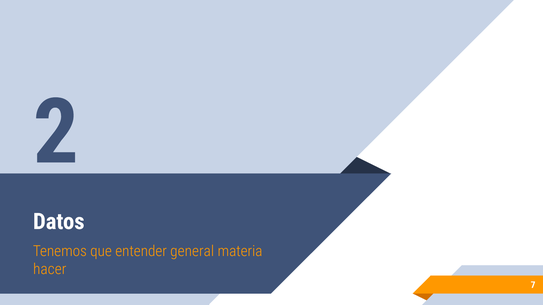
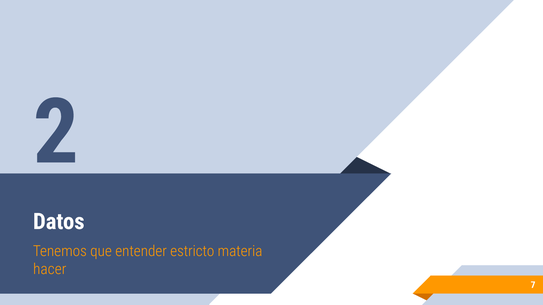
general: general -> estricto
